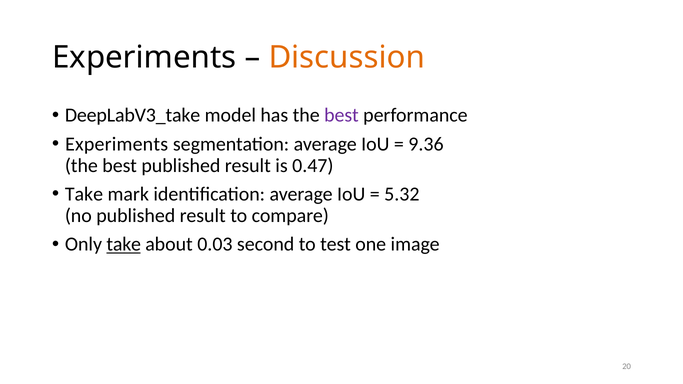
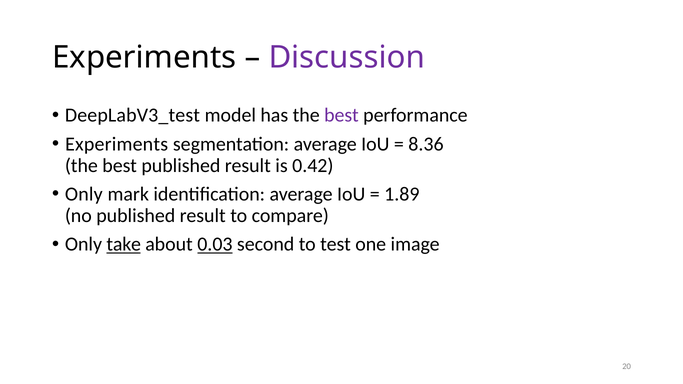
Discussion colour: orange -> purple
DeepLabV3_take: DeepLabV3_take -> DeepLabV3_test
9.36: 9.36 -> 8.36
0.47: 0.47 -> 0.42
Take at (84, 194): Take -> Only
5.32: 5.32 -> 1.89
0.03 underline: none -> present
